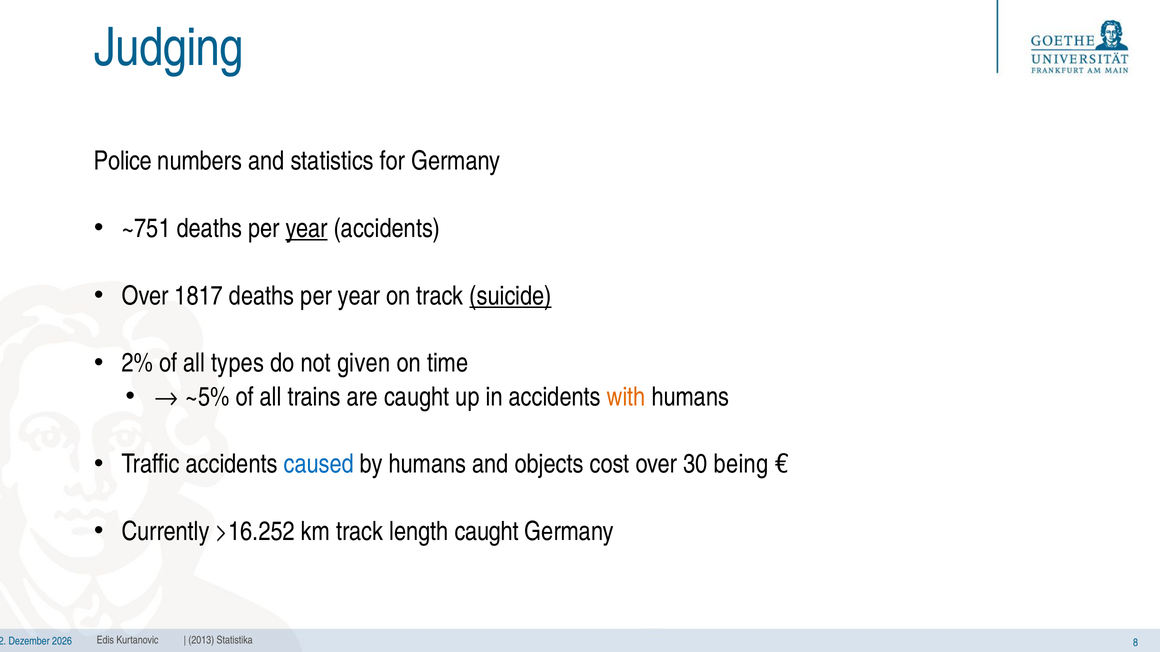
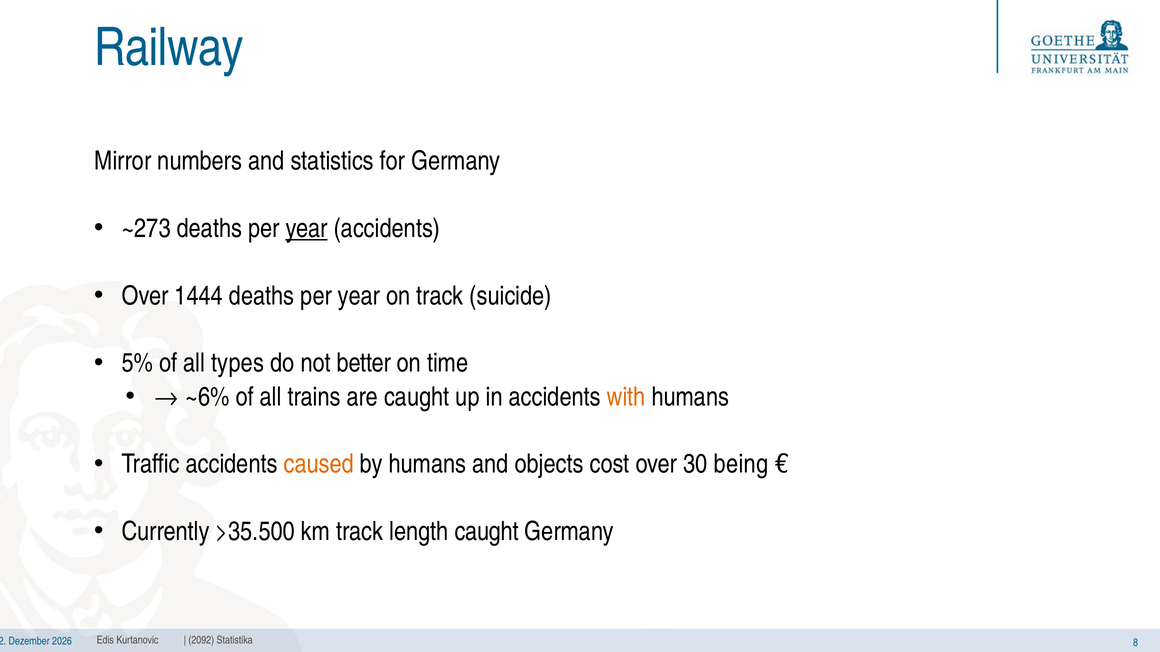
Judging: Judging -> Railway
Police: Police -> Mirror
~751: ~751 -> ~273
1817: 1817 -> 1444
suicide underline: present -> none
2%: 2% -> 5%
given: given -> better
~5%: ~5% -> ~6%
caused colour: blue -> orange
>16.252: >16.252 -> >35.500
2013: 2013 -> 2092
